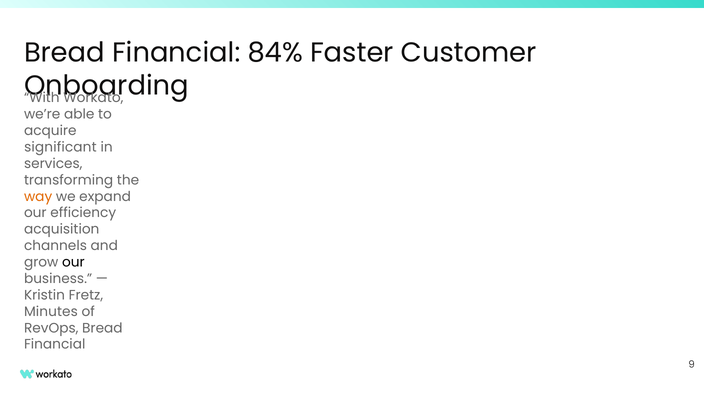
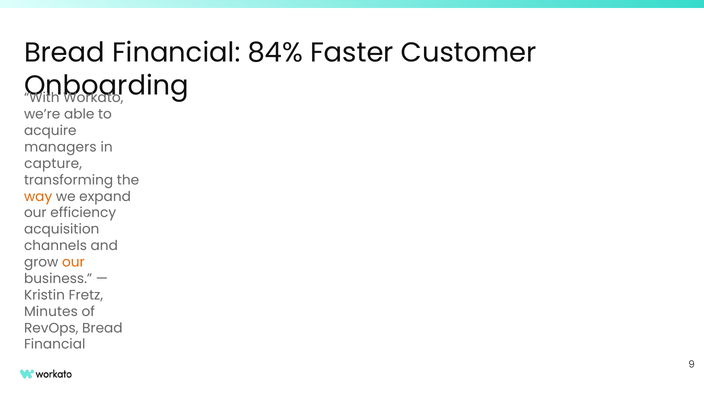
significant: significant -> managers
services: services -> capture
our at (73, 262) colour: black -> orange
